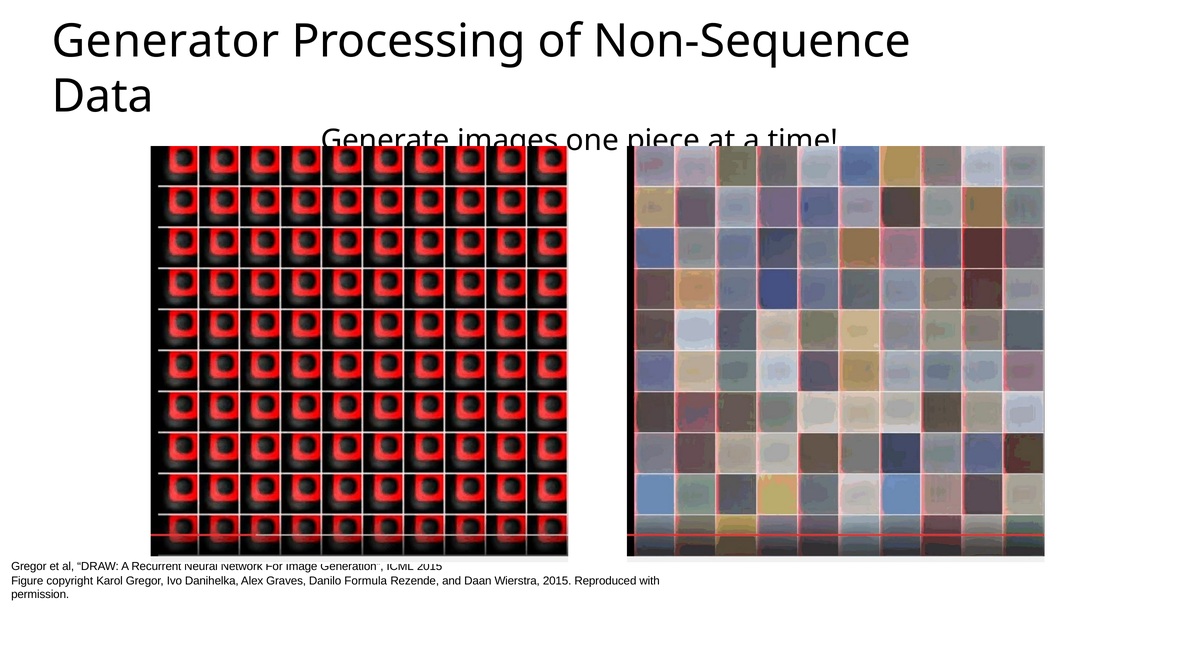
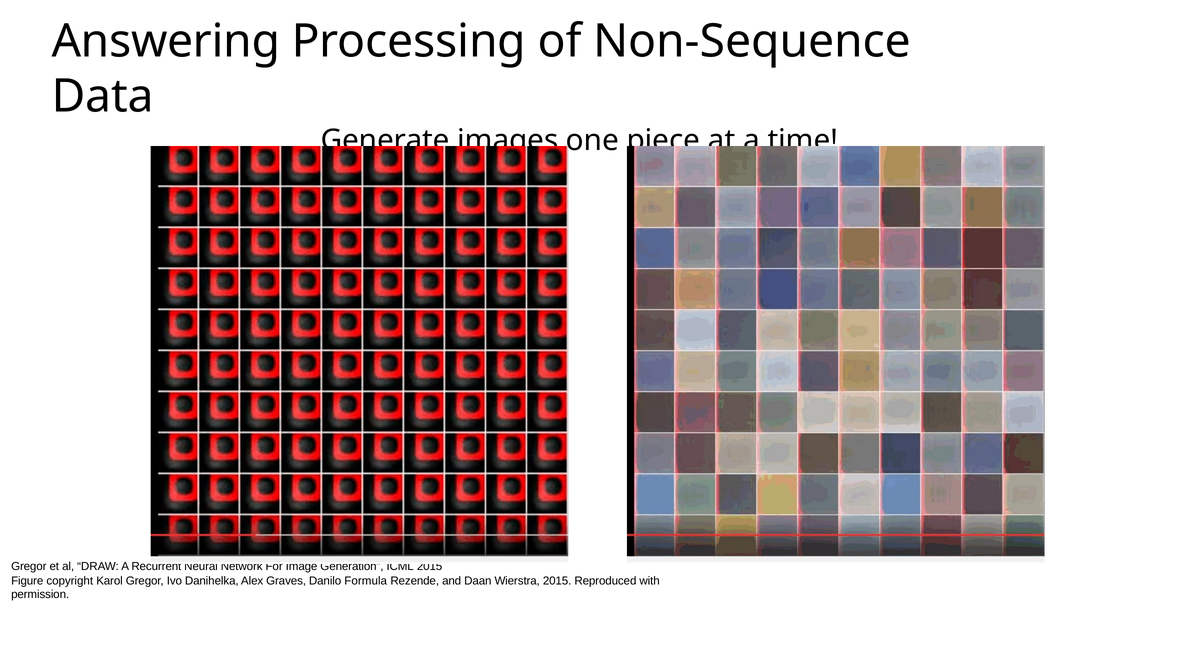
Generator: Generator -> Answering
